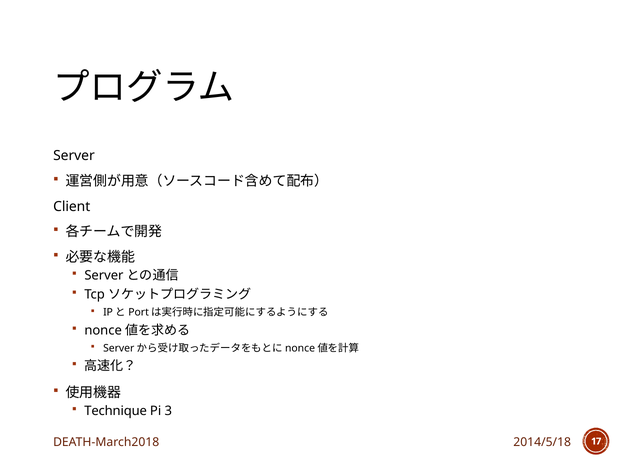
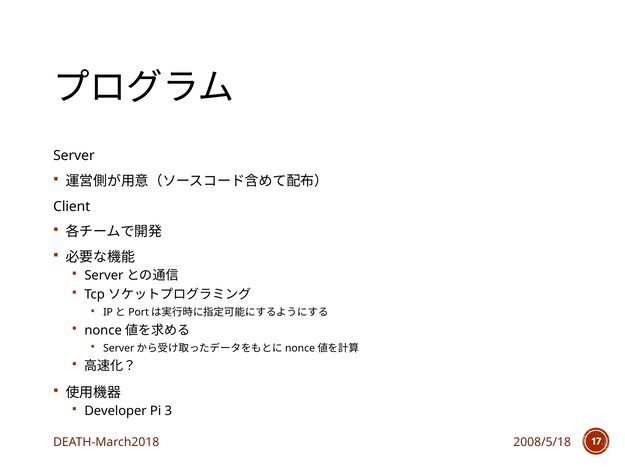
Technique: Technique -> Developer
2014/5/18: 2014/5/18 -> 2008/5/18
